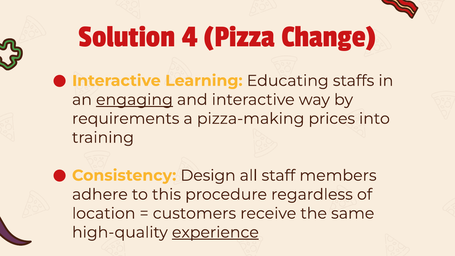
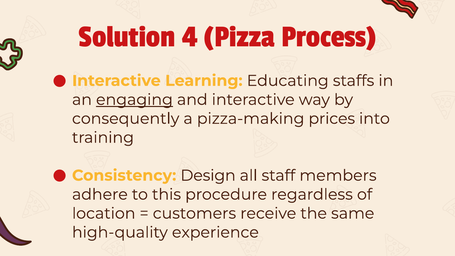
Change: Change -> Process
requirements: requirements -> consequently
experience underline: present -> none
